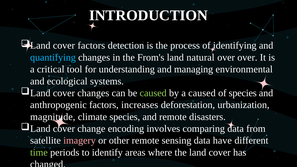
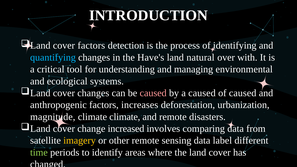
From's: From's -> Have's
over over: over -> with
caused at (153, 93) colour: light green -> pink
of species: species -> caused
climate species: species -> climate
encoding: encoding -> increased
imagery colour: pink -> yellow
have: have -> label
